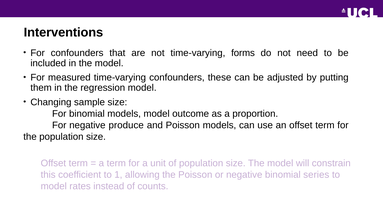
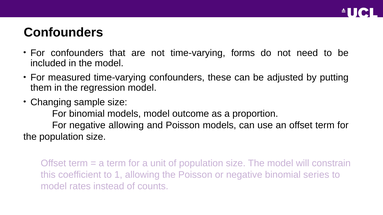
Interventions at (63, 33): Interventions -> Confounders
negative produce: produce -> allowing
